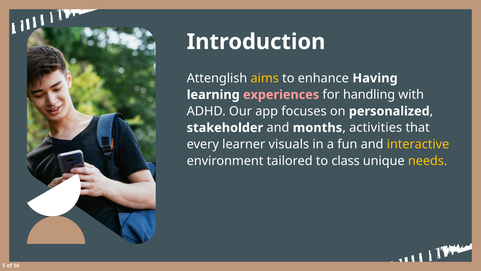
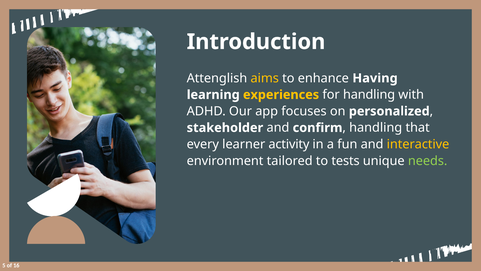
experiences colour: pink -> yellow
months: months -> confirm
activities at (376, 128): activities -> handling
visuals: visuals -> activity
class: class -> tests
needs colour: yellow -> light green
